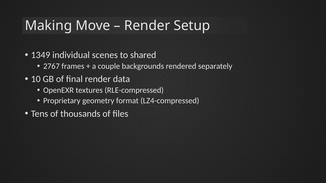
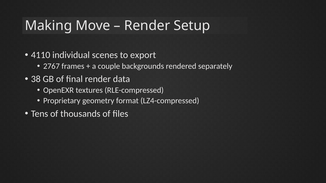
1349: 1349 -> 4110
shared: shared -> export
10: 10 -> 38
